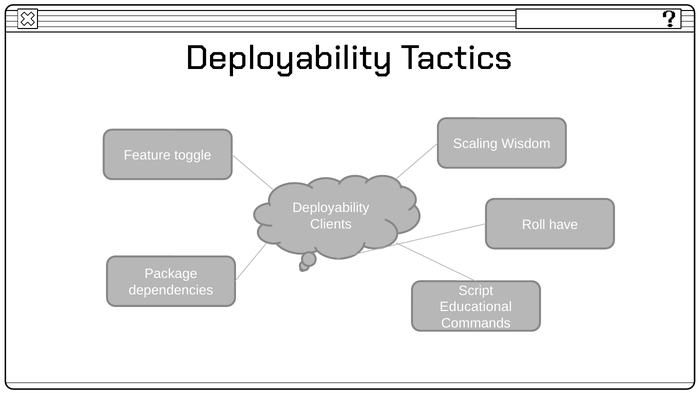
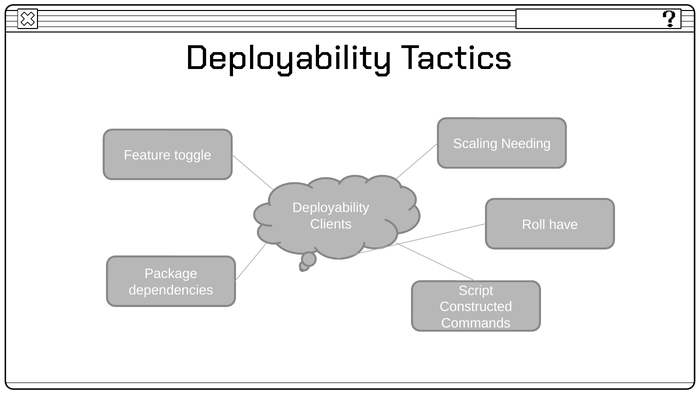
Wisdom: Wisdom -> Needing
Educational: Educational -> Constructed
